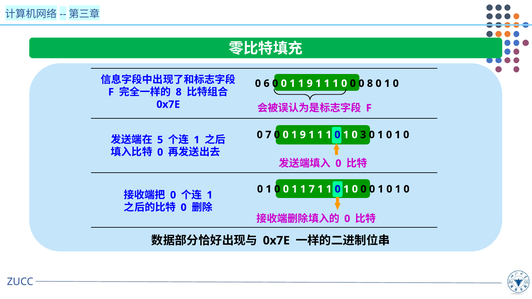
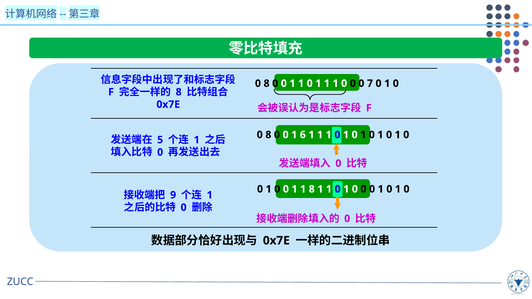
6 at (267, 84): 6 -> 8
0 1 1 9: 9 -> 0
0 8: 8 -> 7
7 at (268, 135): 7 -> 8
0 1 9: 9 -> 6
3 at (363, 135): 3 -> 1
1 7: 7 -> 8
0 at (173, 195): 0 -> 9
